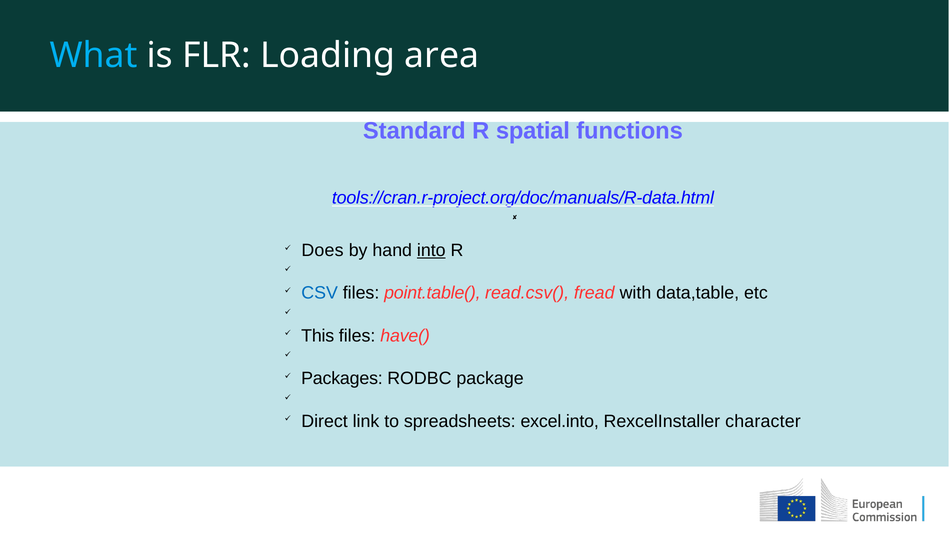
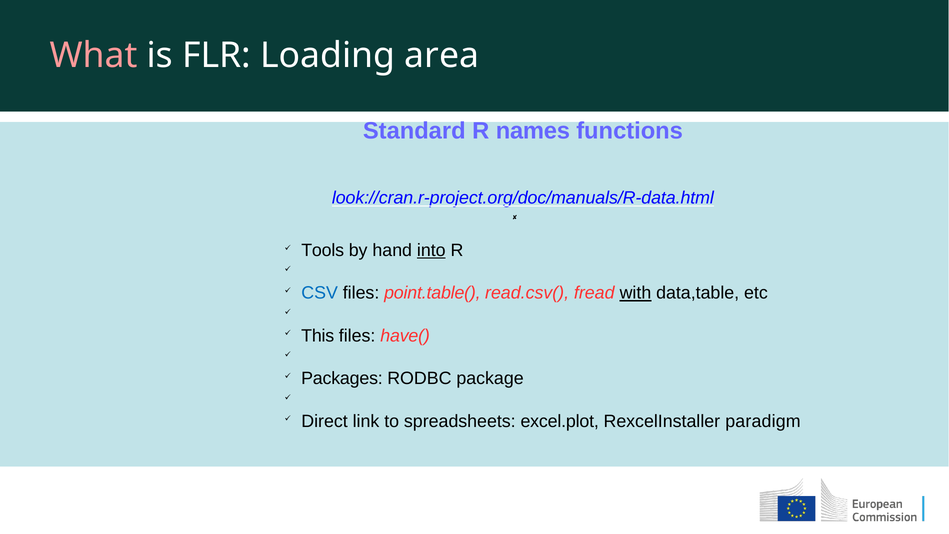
What colour: light blue -> pink
spatial: spatial -> names
tools://cran.r-project.org/doc/manuals/R-data.html: tools://cran.r-project.org/doc/manuals/R-data.html -> look://cran.r-project.org/doc/manuals/R-data.html
Does: Does -> Tools
with underline: none -> present
excel.into: excel.into -> excel.plot
character: character -> paradigm
